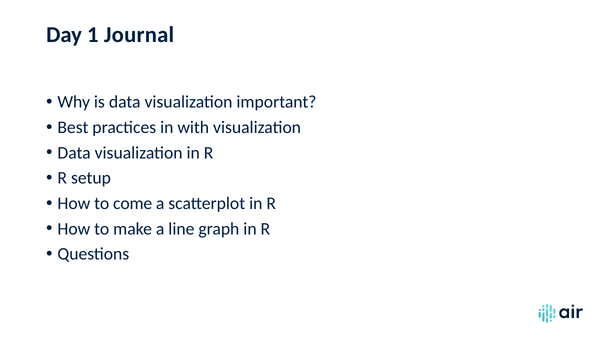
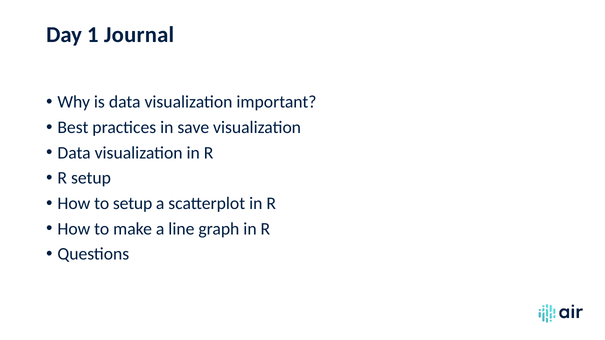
with: with -> save
to come: come -> setup
